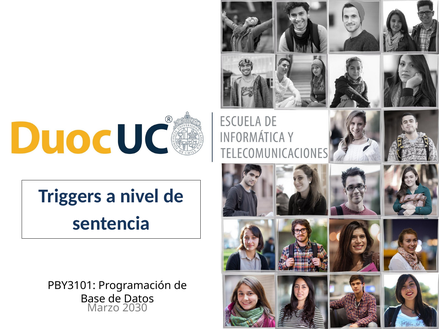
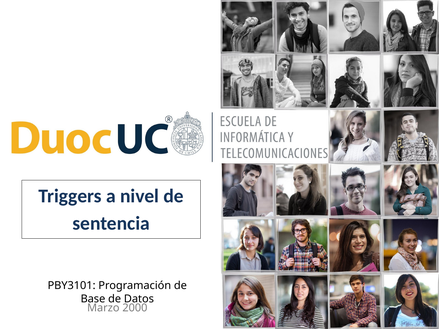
2030: 2030 -> 2000
